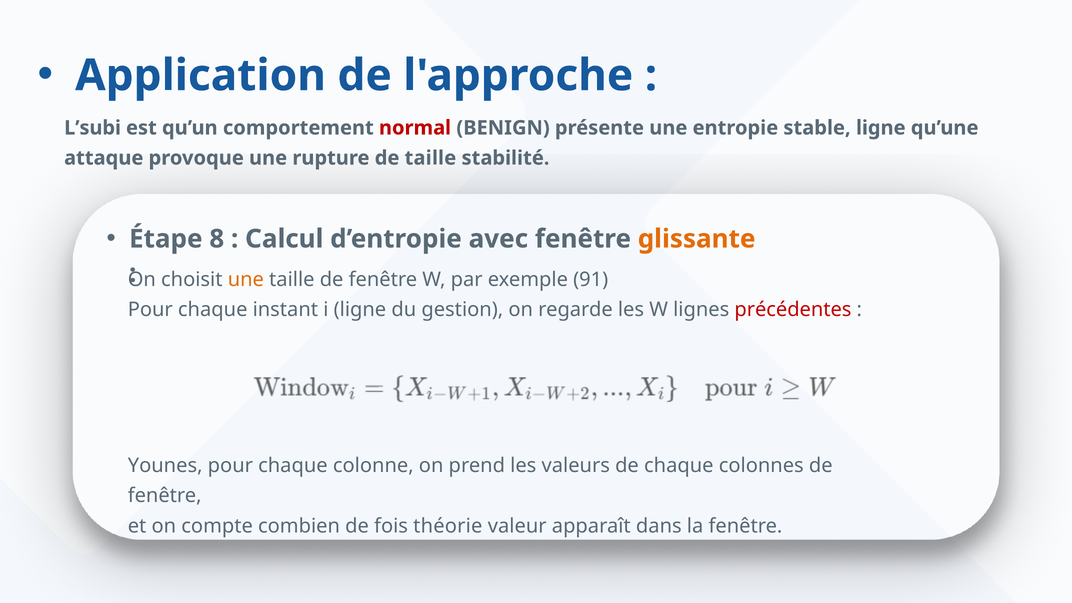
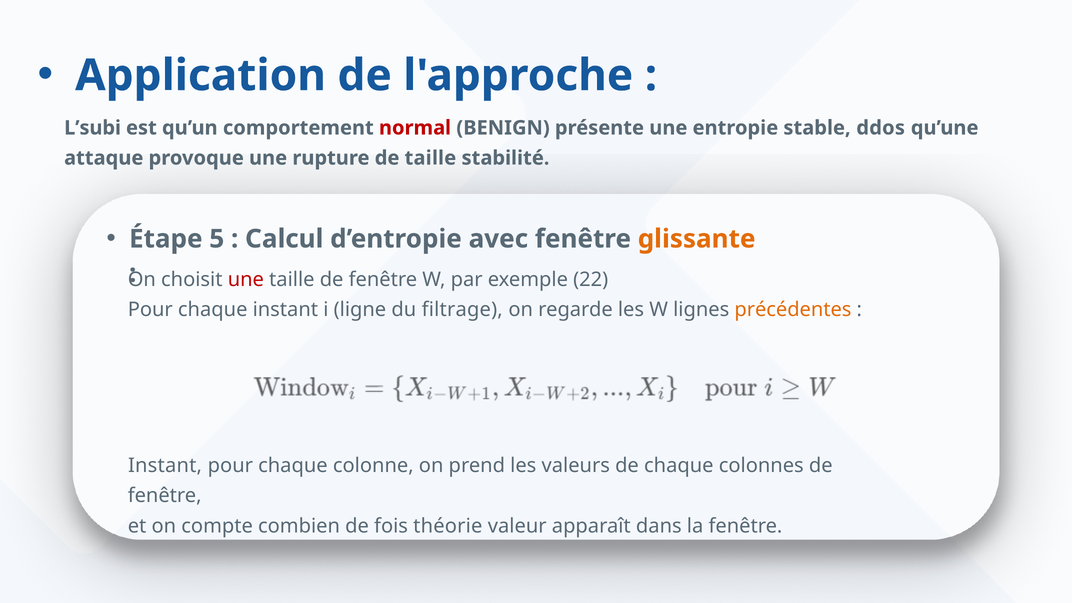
stable ligne: ligne -> ddos
8: 8 -> 5
une at (246, 279) colour: orange -> red
91: 91 -> 22
gestion: gestion -> filtrage
précédentes colour: red -> orange
Younes at (165, 466): Younes -> Instant
